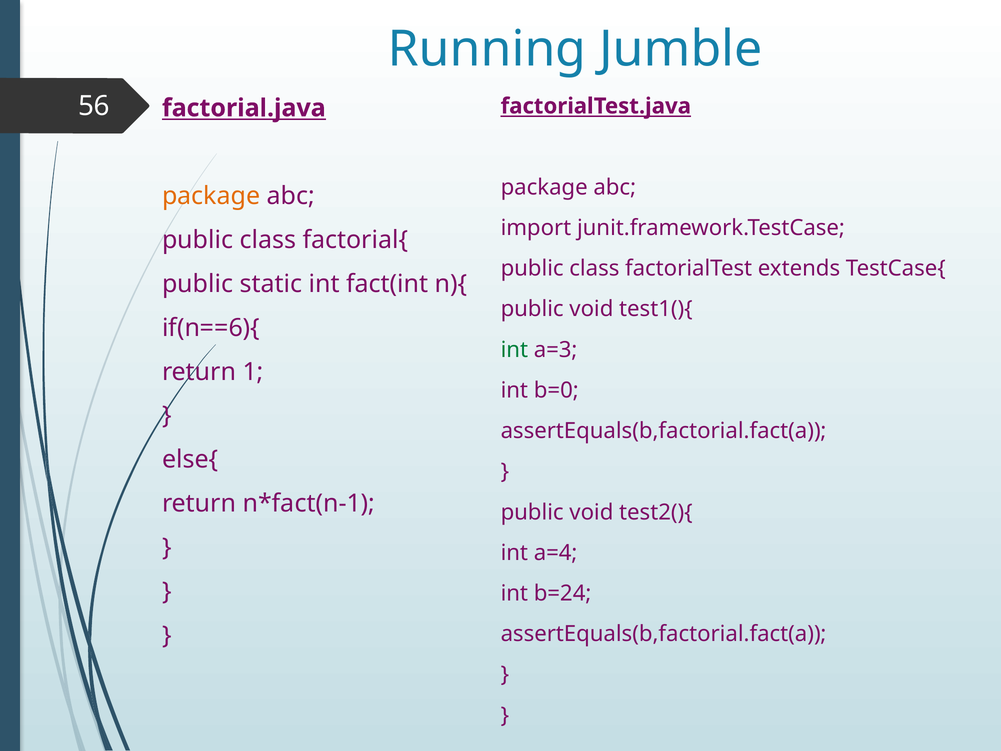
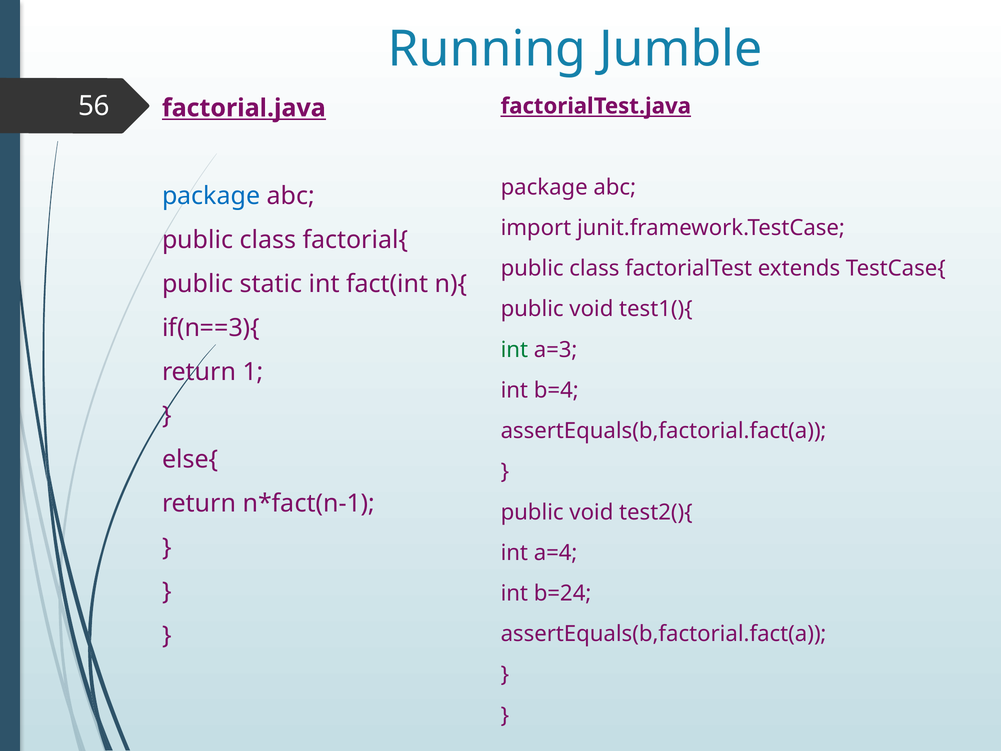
package at (211, 196) colour: orange -> blue
if(n==6){: if(n==6){ -> if(n==3){
b=0: b=0 -> b=4
